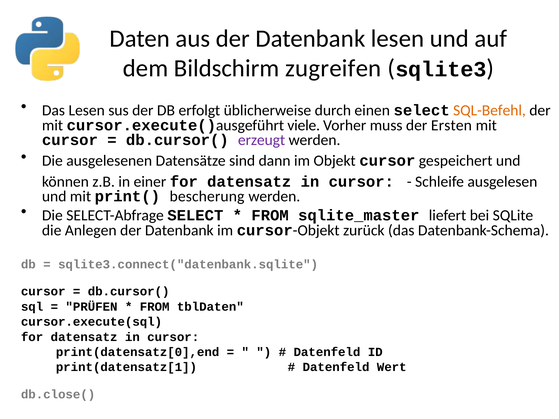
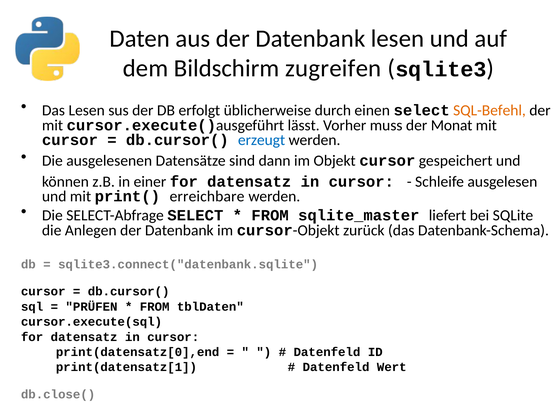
viele: viele -> lässt
Ersten: Ersten -> Monat
erzeugt colour: purple -> blue
bescherung: bescherung -> erreichbare
